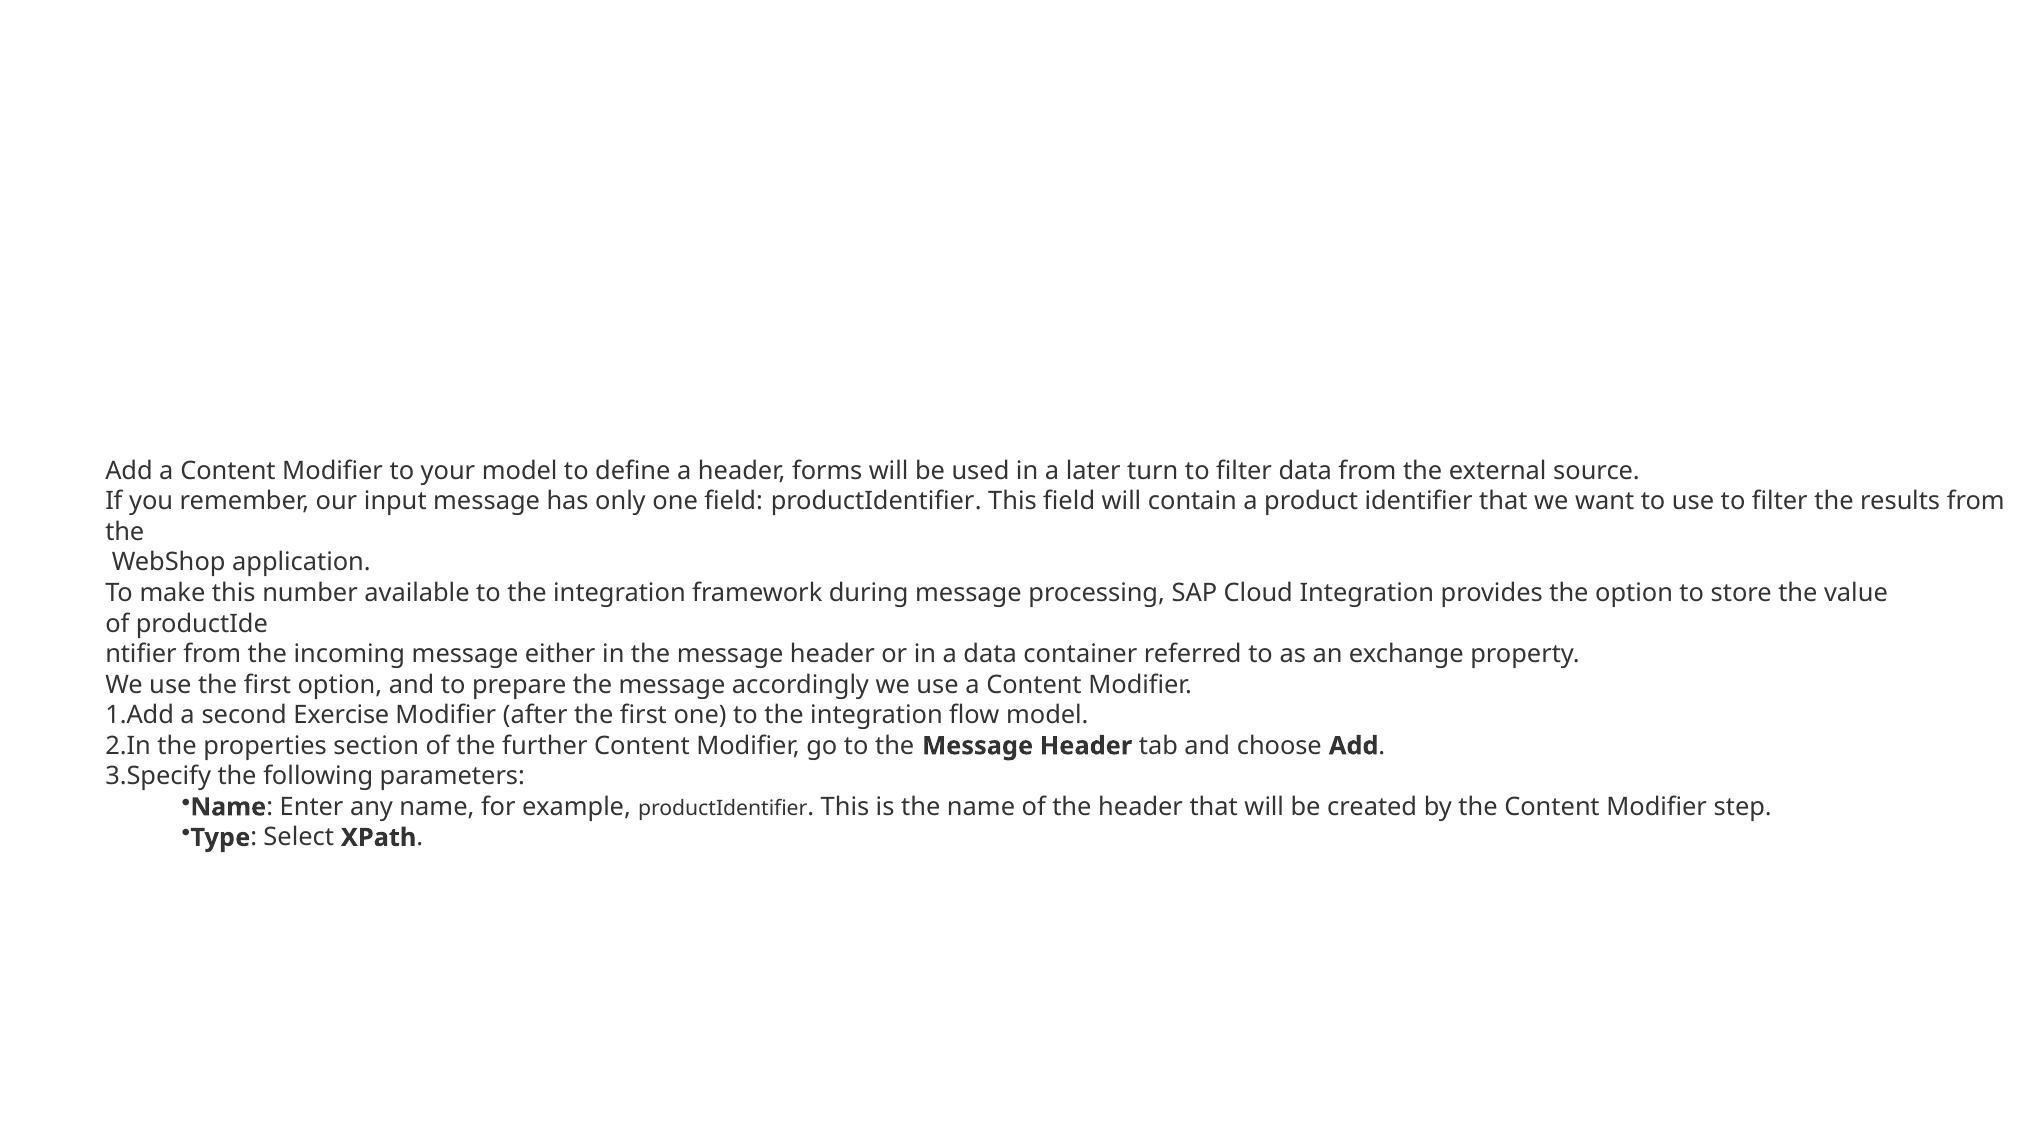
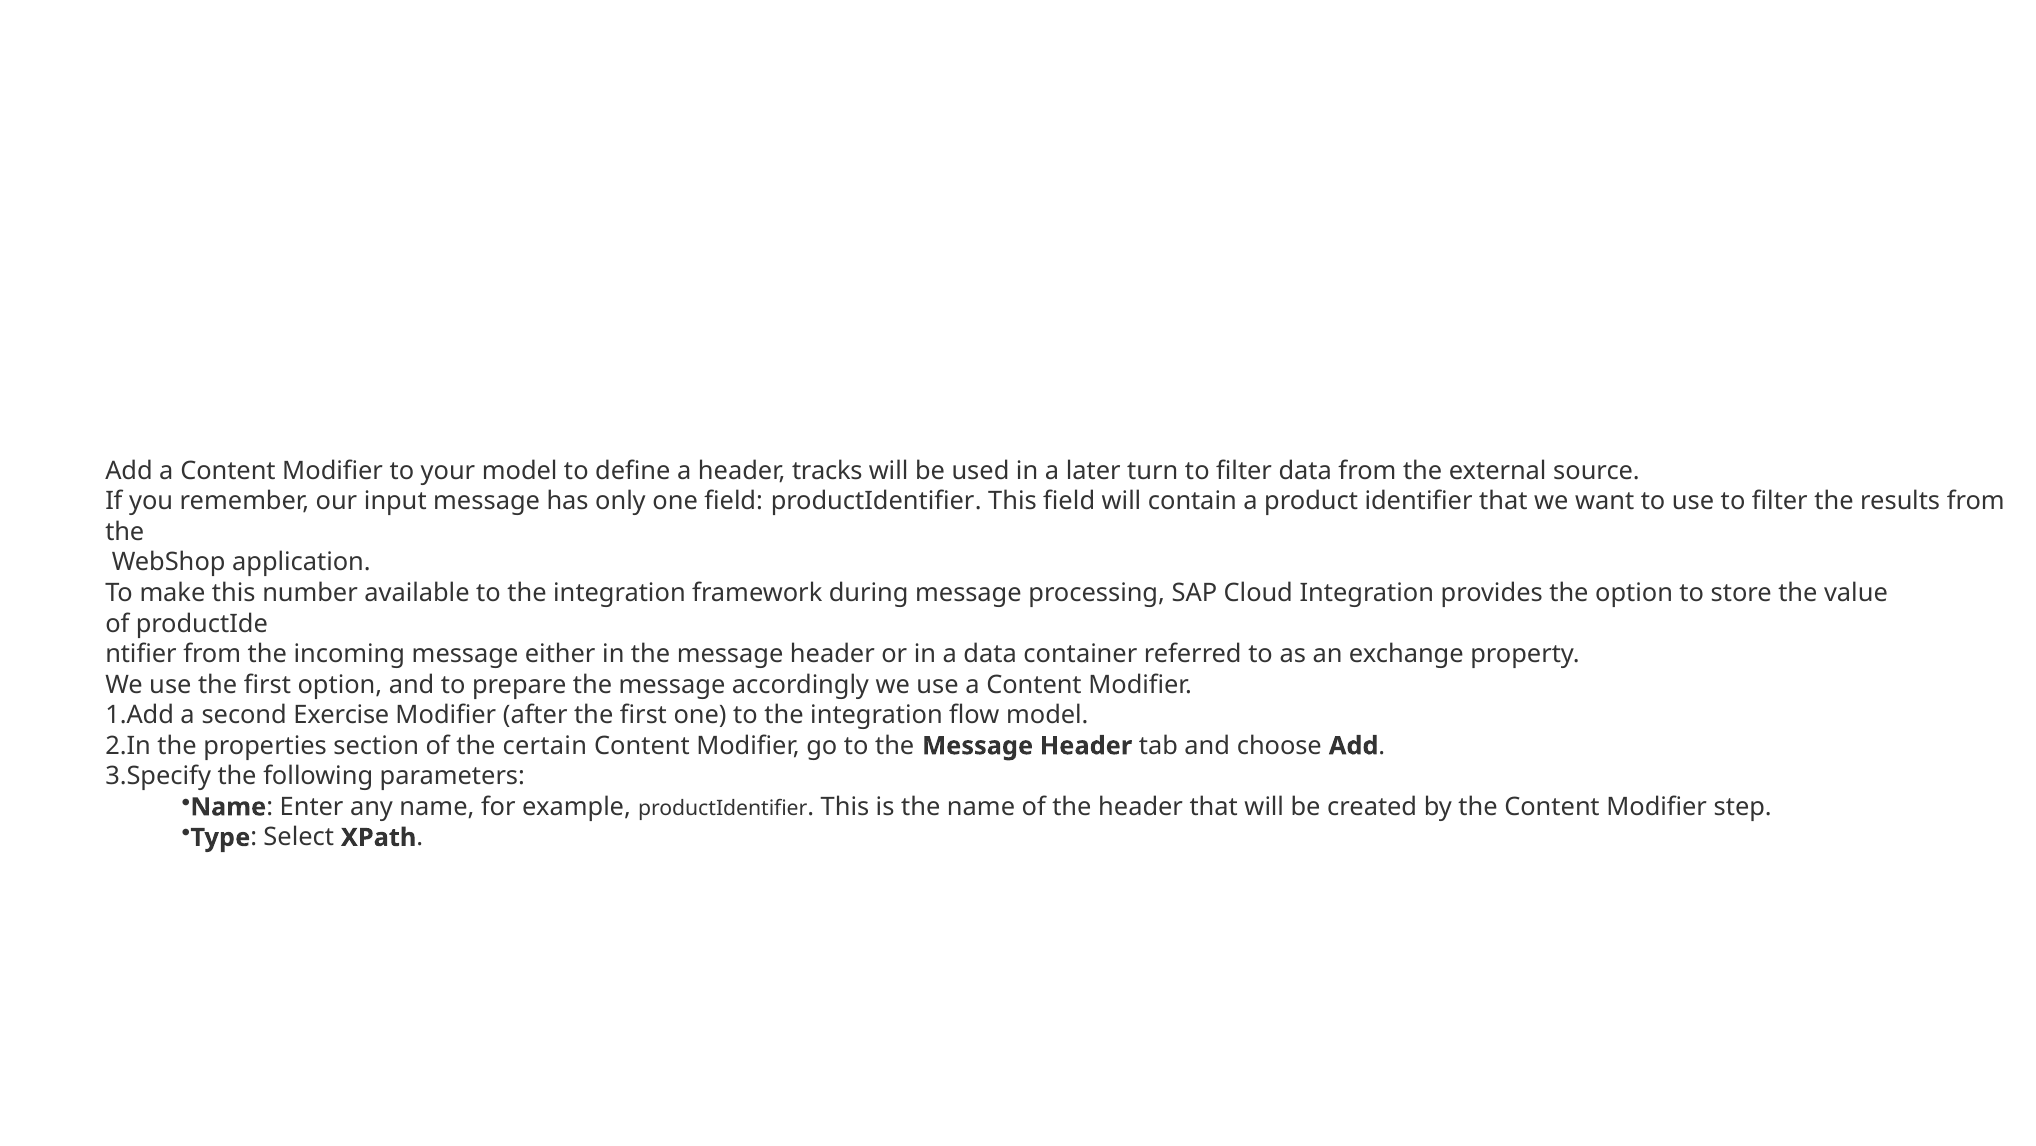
forms: forms -> tracks
further: further -> certain
